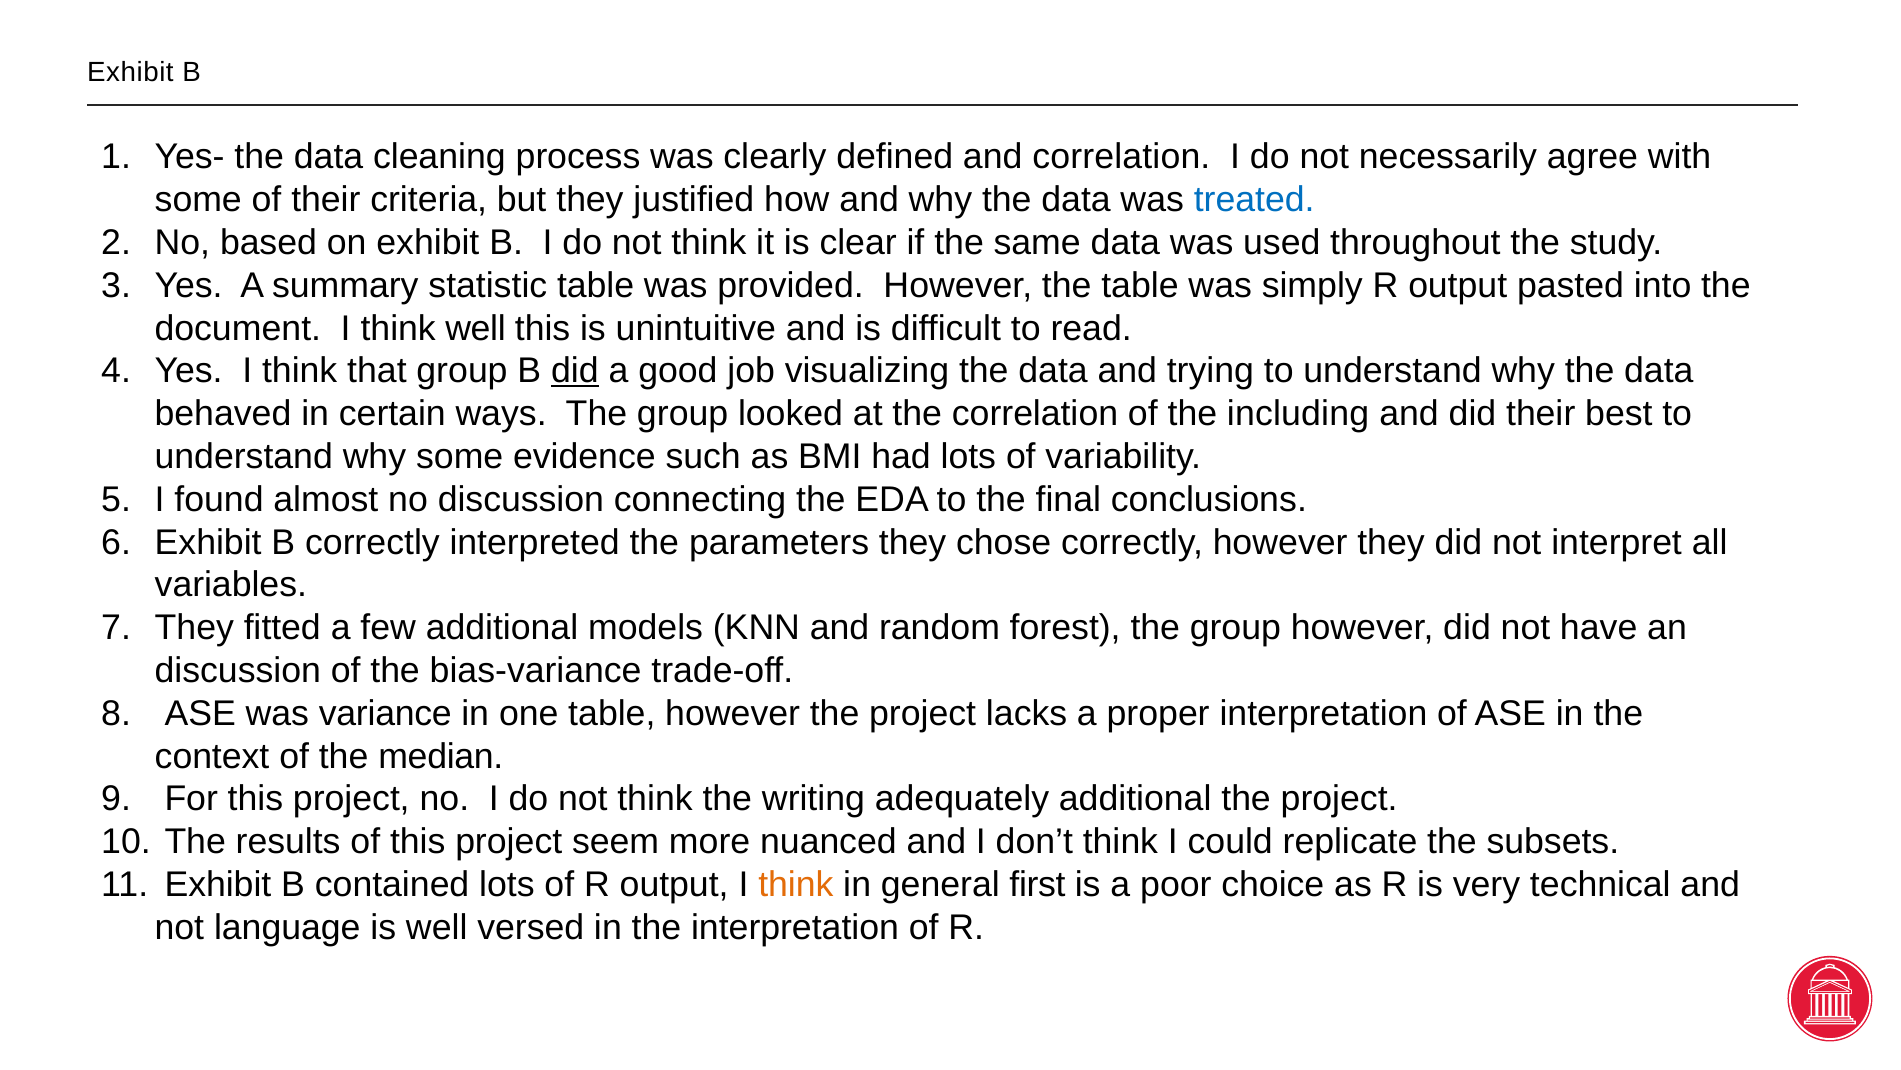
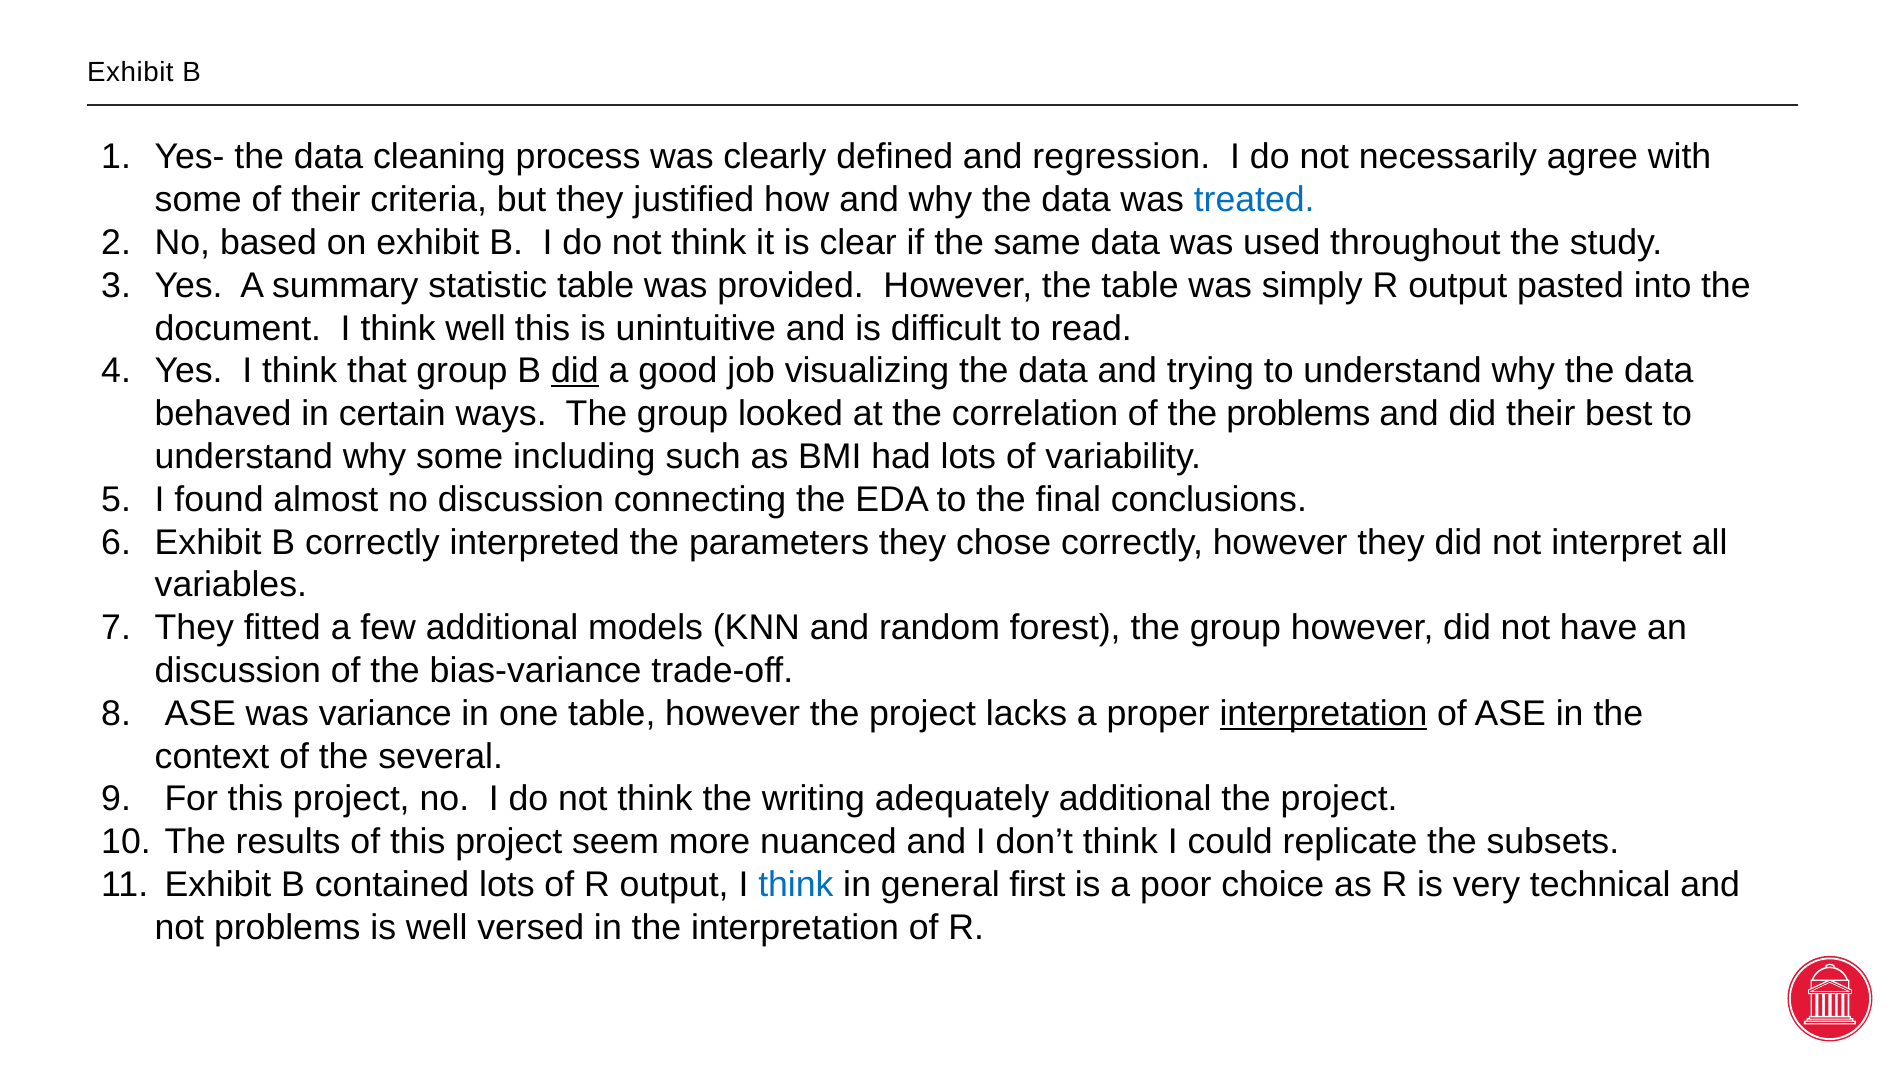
and correlation: correlation -> regression
the including: including -> problems
evidence: evidence -> including
interpretation at (1323, 713) underline: none -> present
median: median -> several
think at (796, 884) colour: orange -> blue
not language: language -> problems
